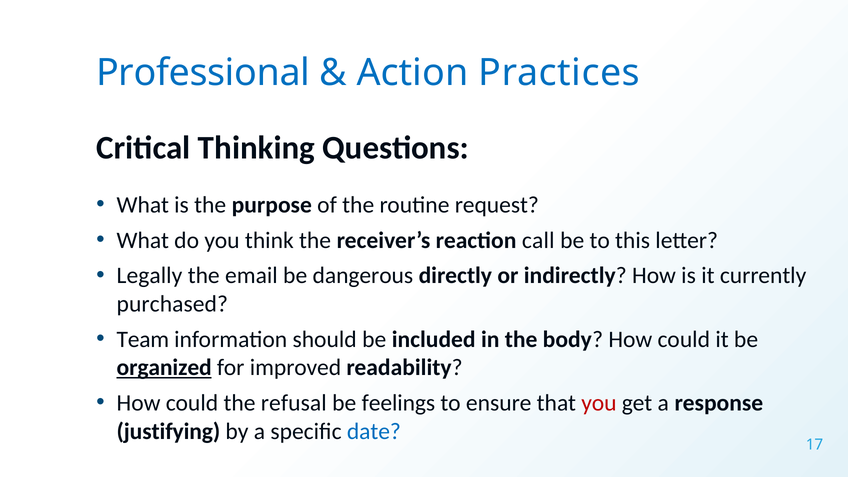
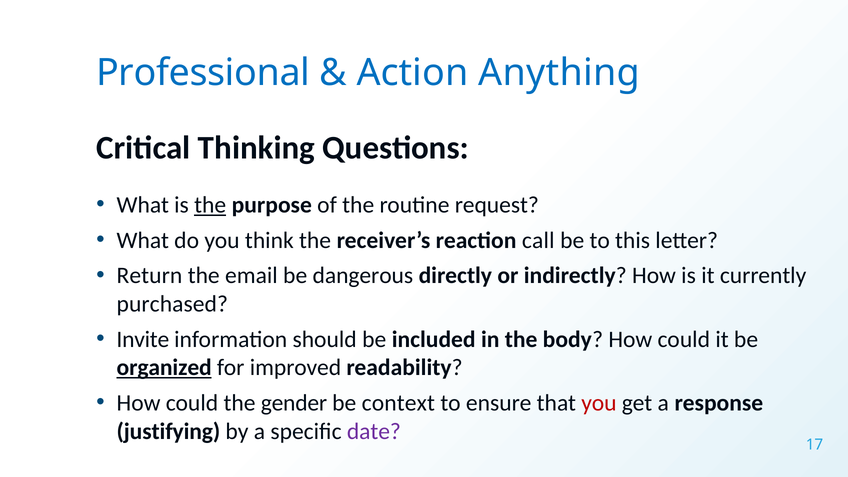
Practices: Practices -> Anything
the at (210, 205) underline: none -> present
Legally: Legally -> Return
Team: Team -> Invite
refusal: refusal -> gender
feelings: feelings -> context
date colour: blue -> purple
